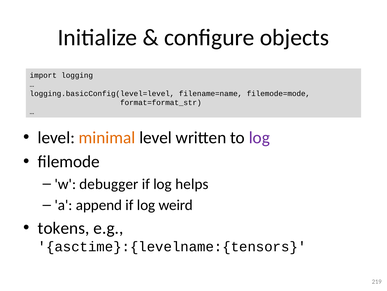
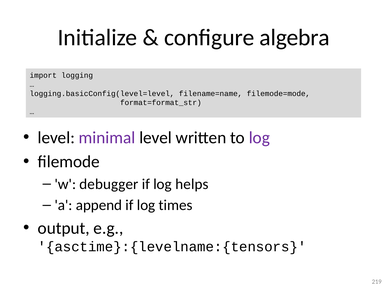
objects: objects -> algebra
minimal colour: orange -> purple
weird: weird -> times
tokens: tokens -> output
